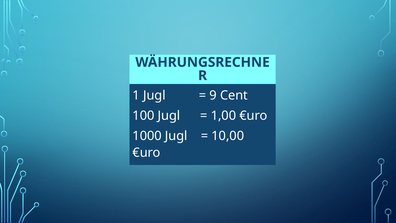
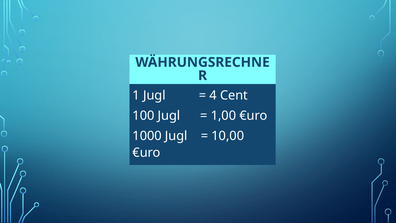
9: 9 -> 4
